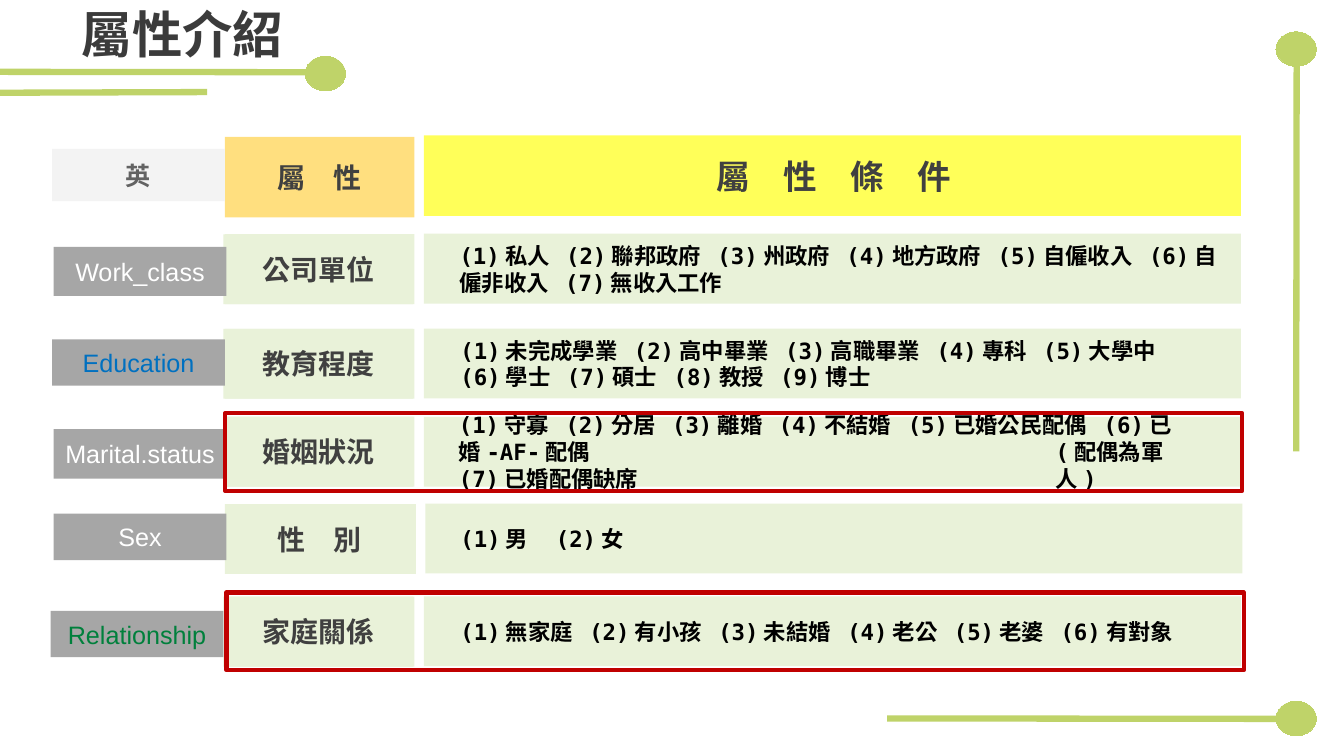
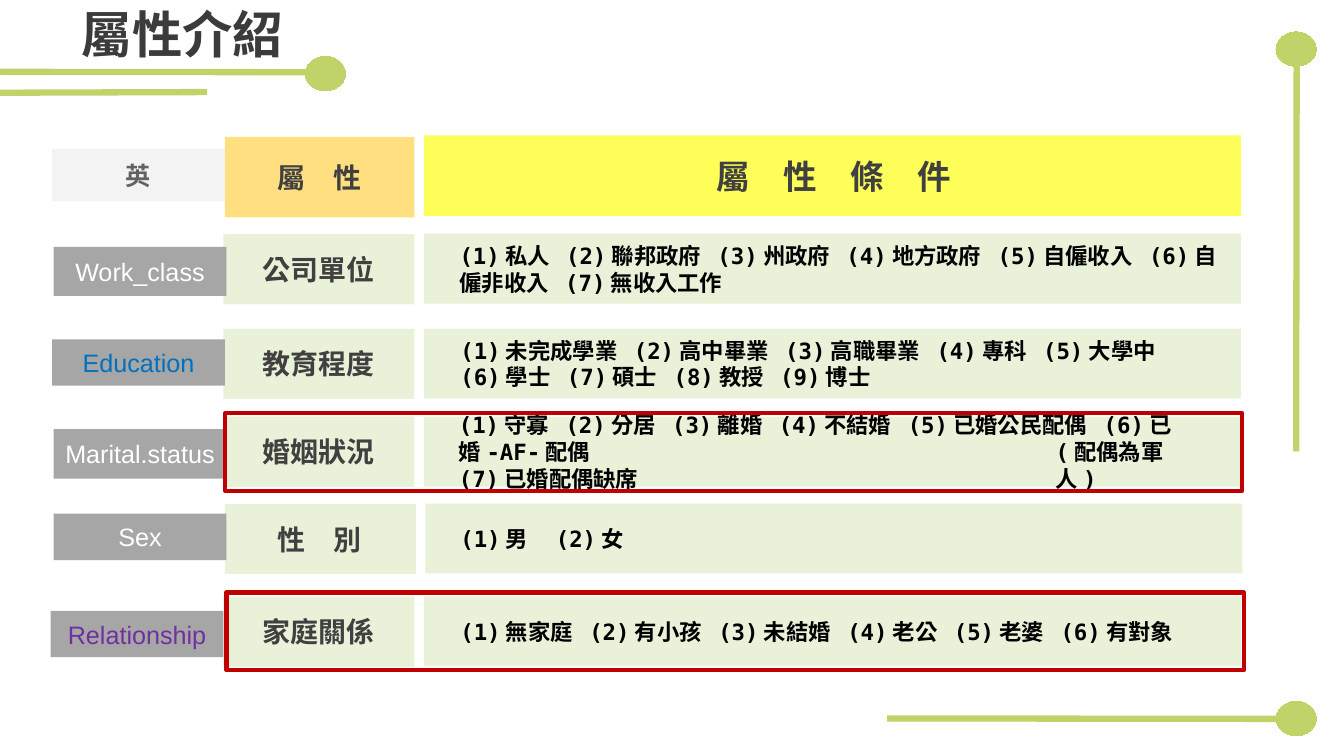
Relationship colour: green -> purple
